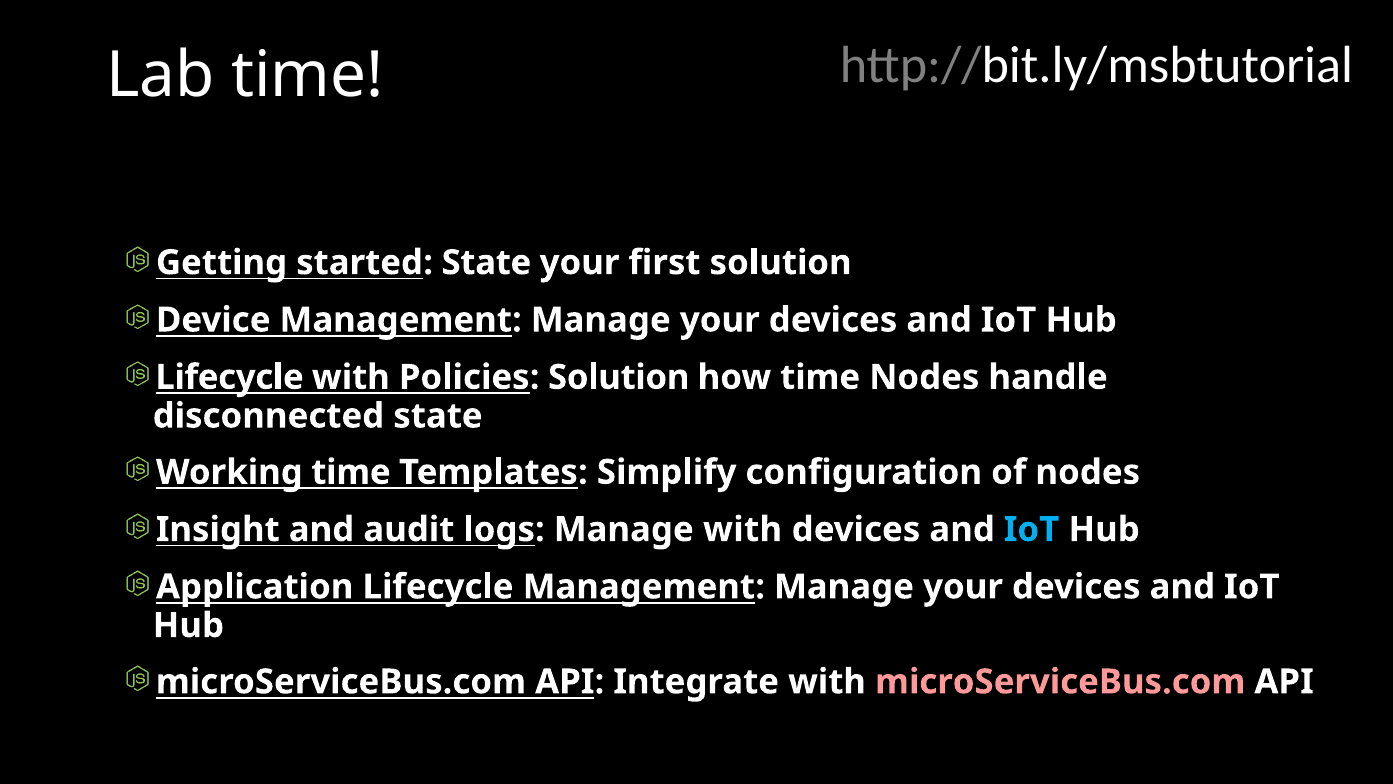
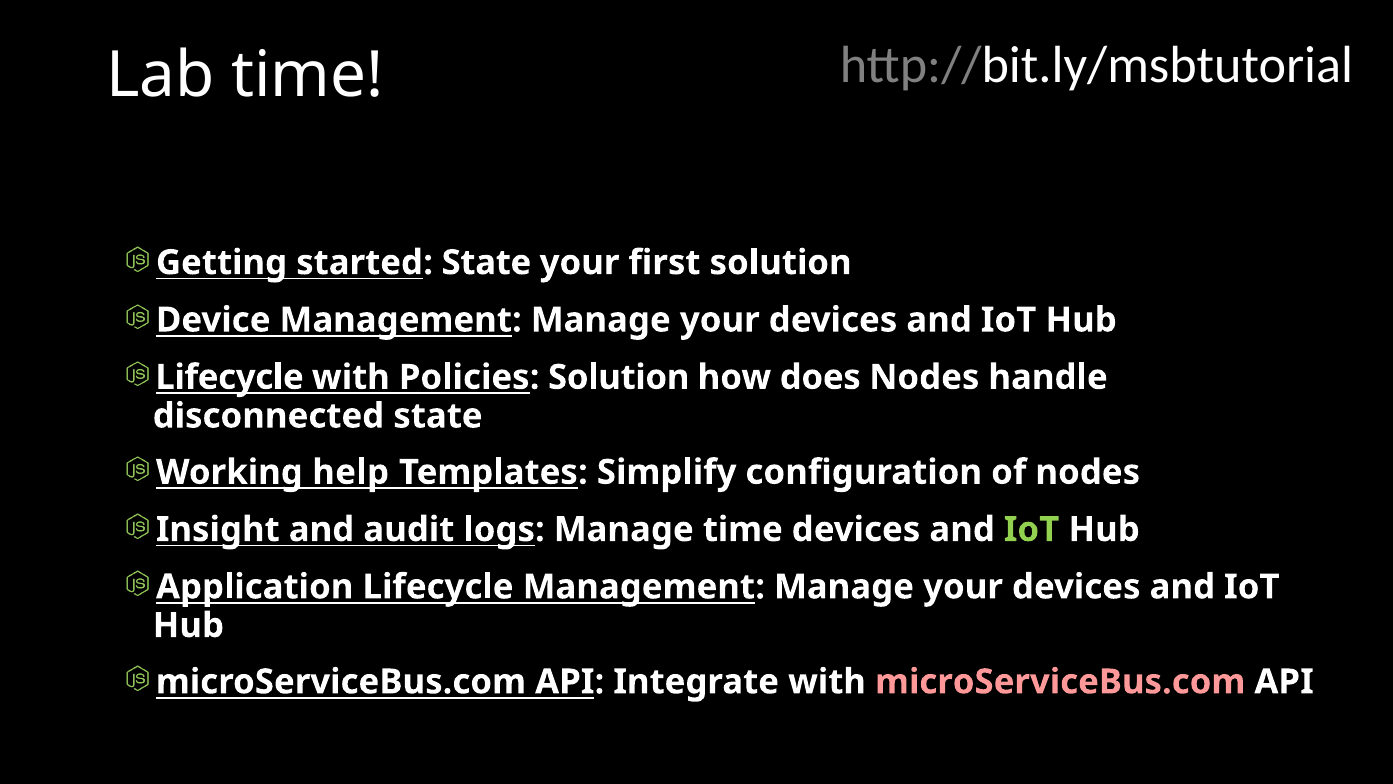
how time: time -> does
Working time: time -> help
Manage with: with -> time
IoT at (1032, 529) colour: light blue -> light green
